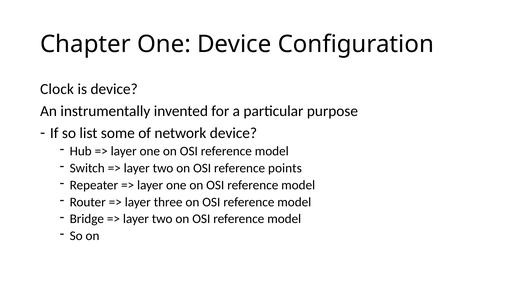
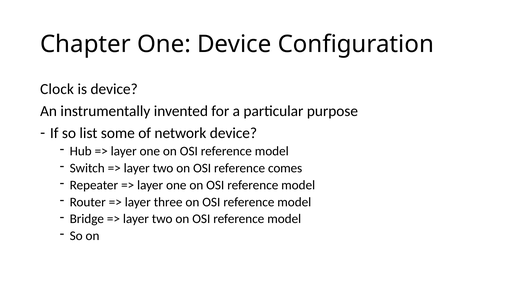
points: points -> comes
